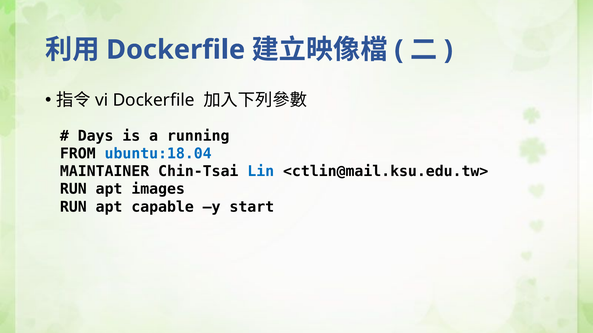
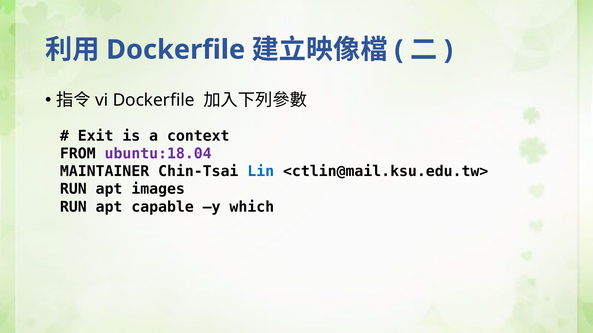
Days: Days -> Exit
running: running -> context
ubuntu:18.04 colour: blue -> purple
start: start -> which
